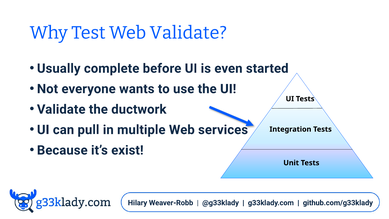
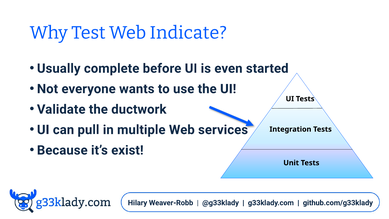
Web Validate: Validate -> Indicate
